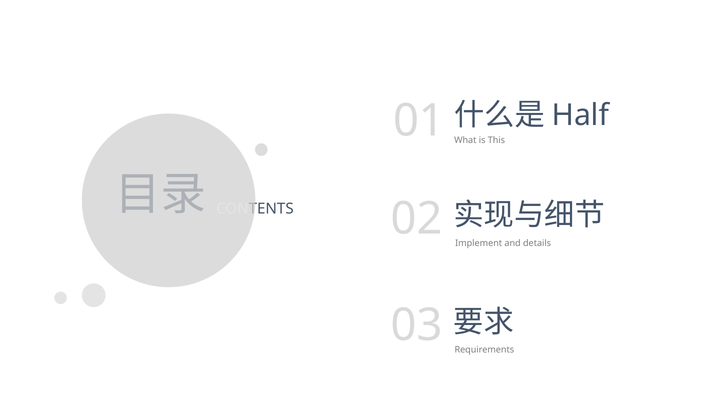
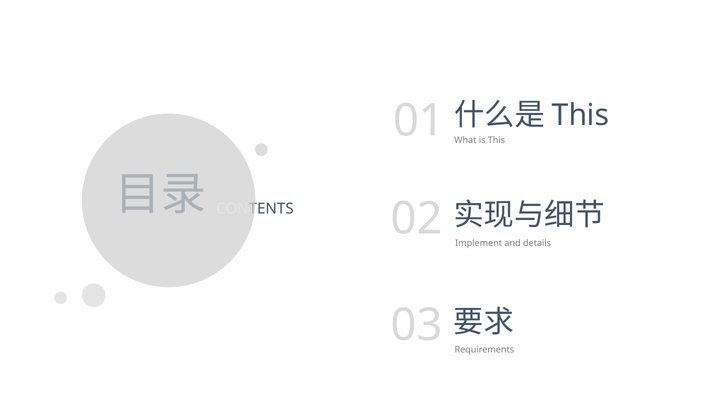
Half at (580, 115): Half -> This
